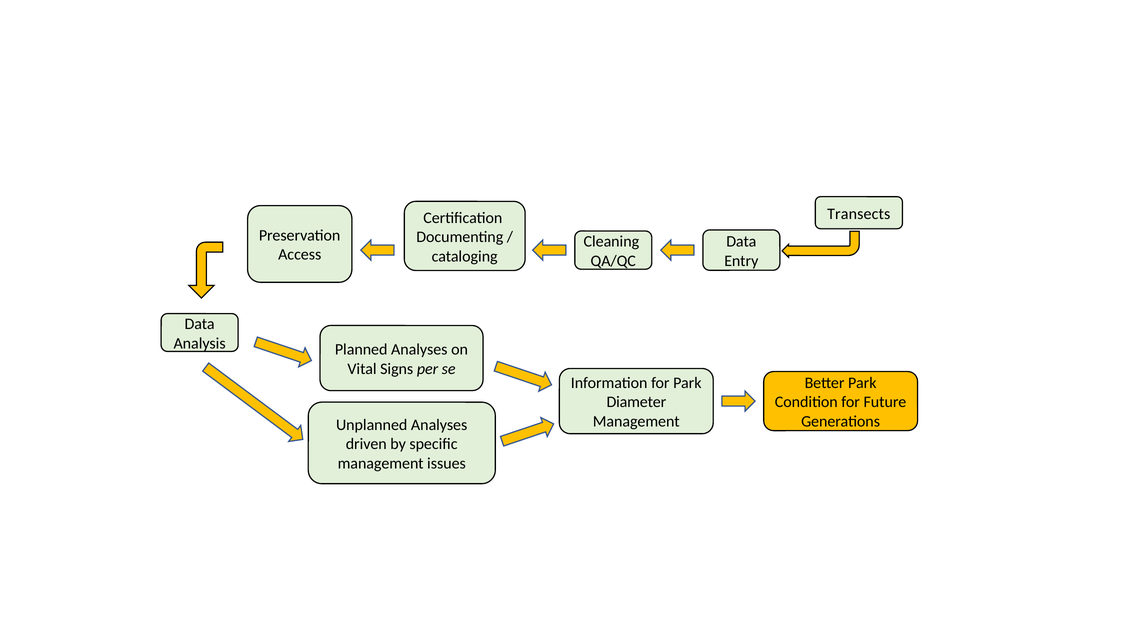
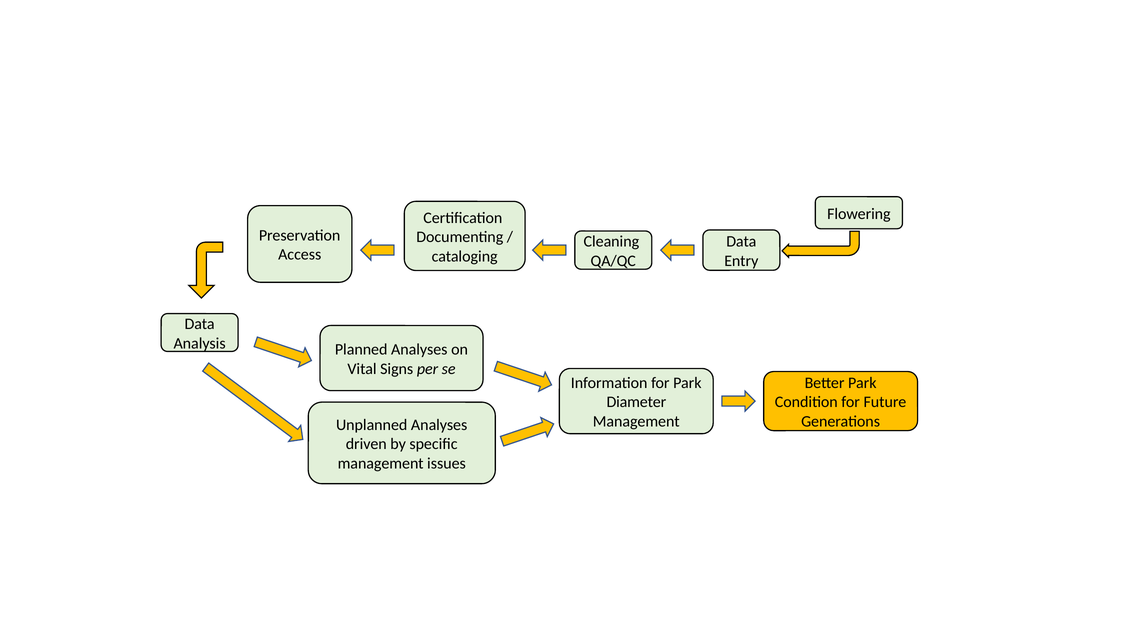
Transects: Transects -> Flowering
